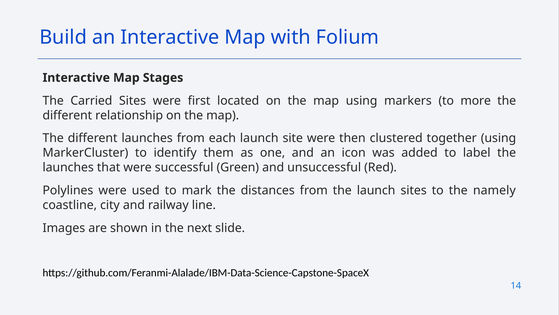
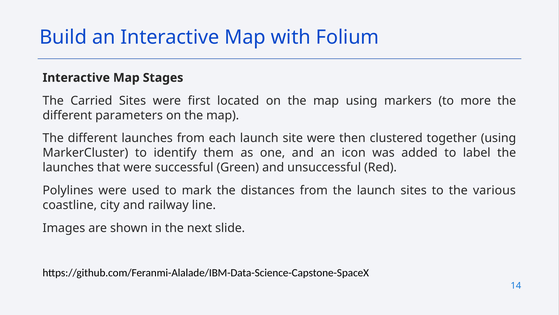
relationship: relationship -> parameters
namely: namely -> various
